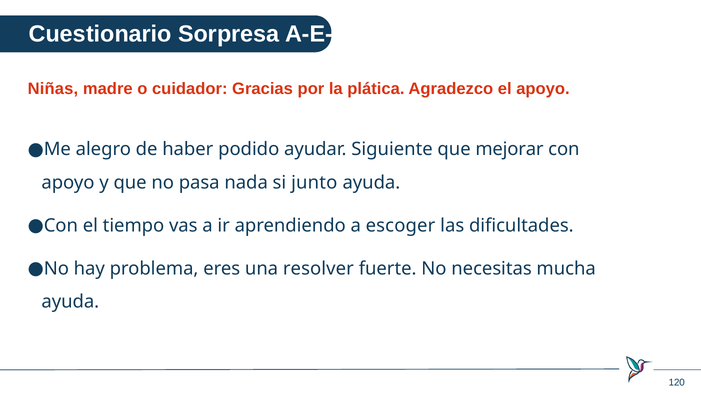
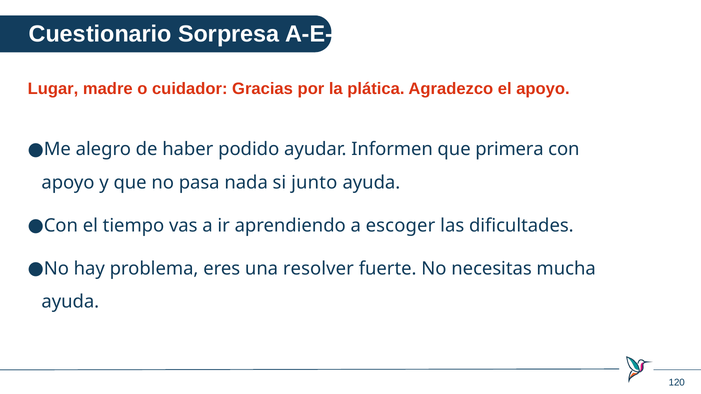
Niñas: Niñas -> Lugar
Siguiente: Siguiente -> Informen
mejorar: mejorar -> primera
